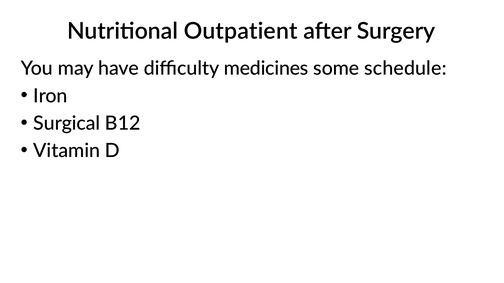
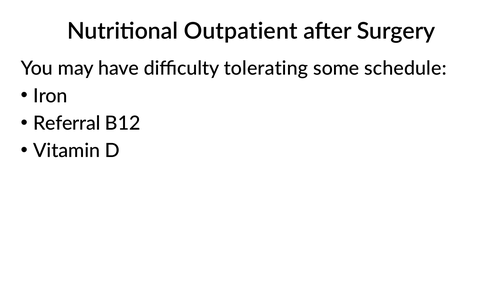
medicines: medicines -> tolerating
Surgical: Surgical -> Referral
